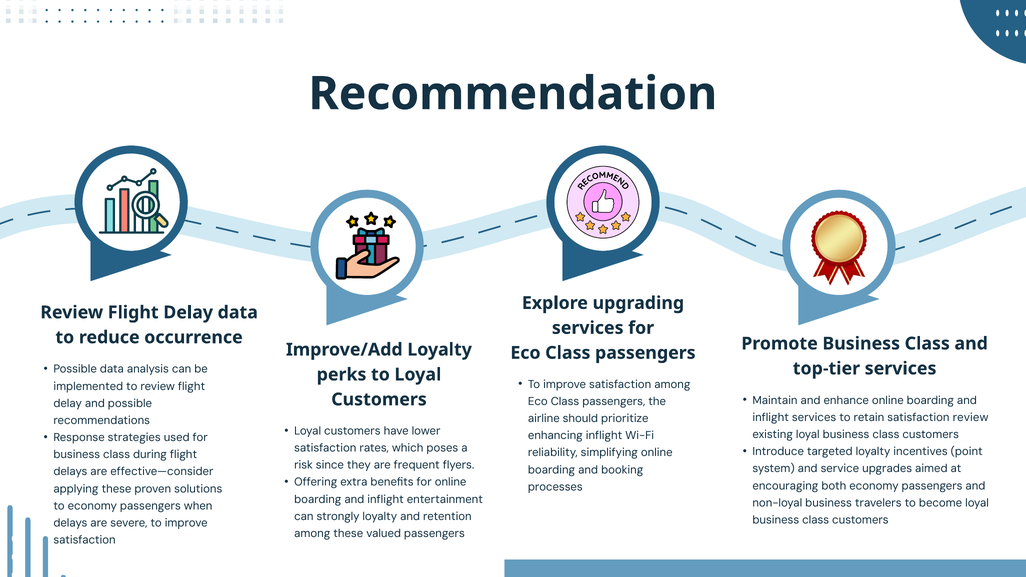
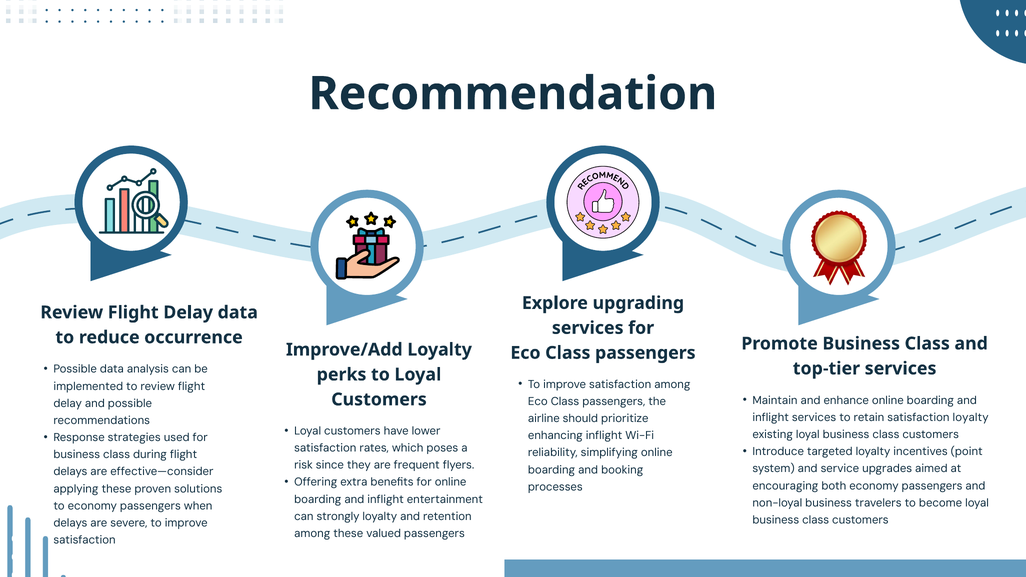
satisfaction review: review -> loyalty
